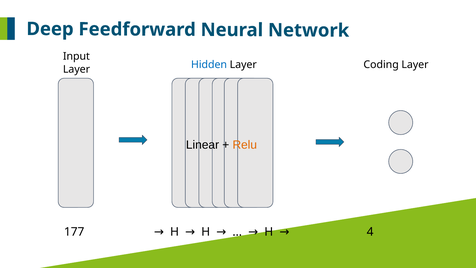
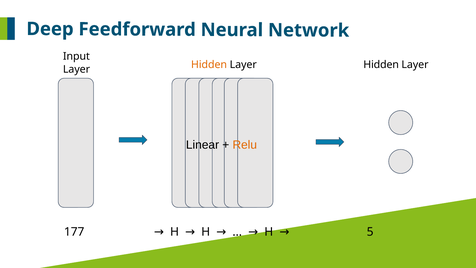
Hidden at (209, 64) colour: blue -> orange
Coding at (381, 64): Coding -> Hidden
4: 4 -> 5
